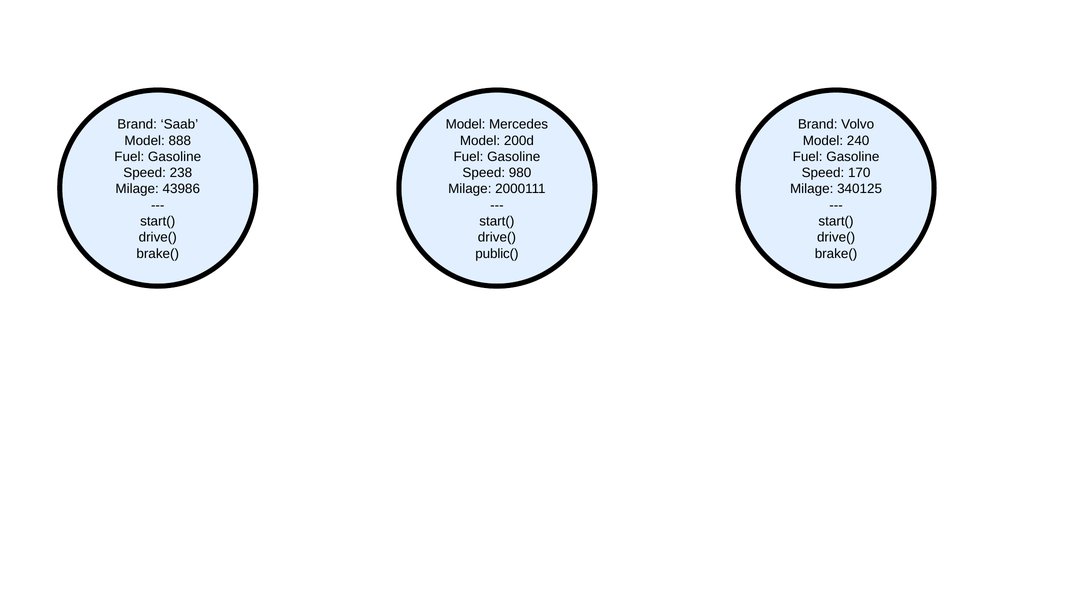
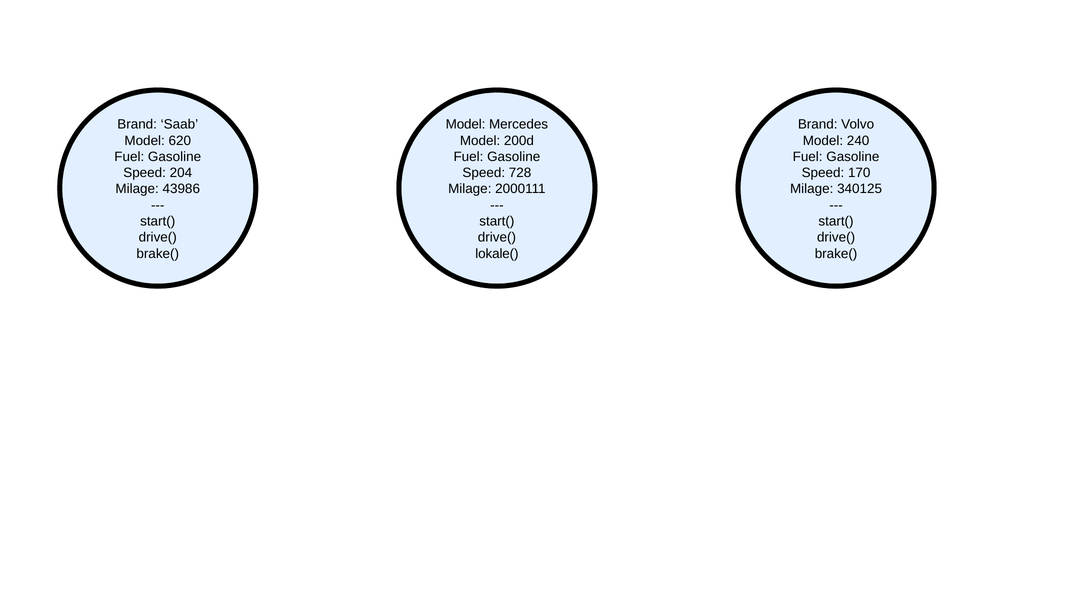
888: 888 -> 620
238: 238 -> 204
980: 980 -> 728
public(: public( -> lokale(
